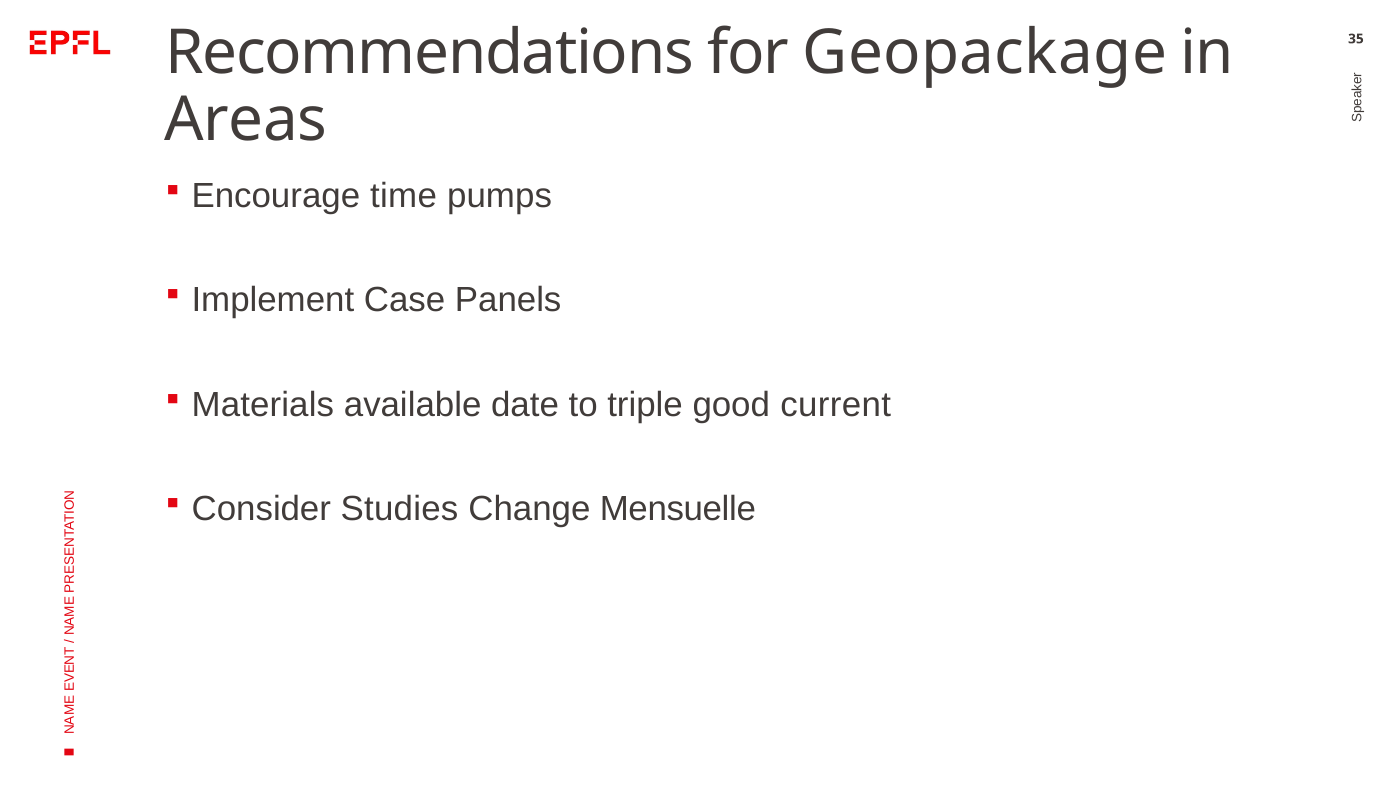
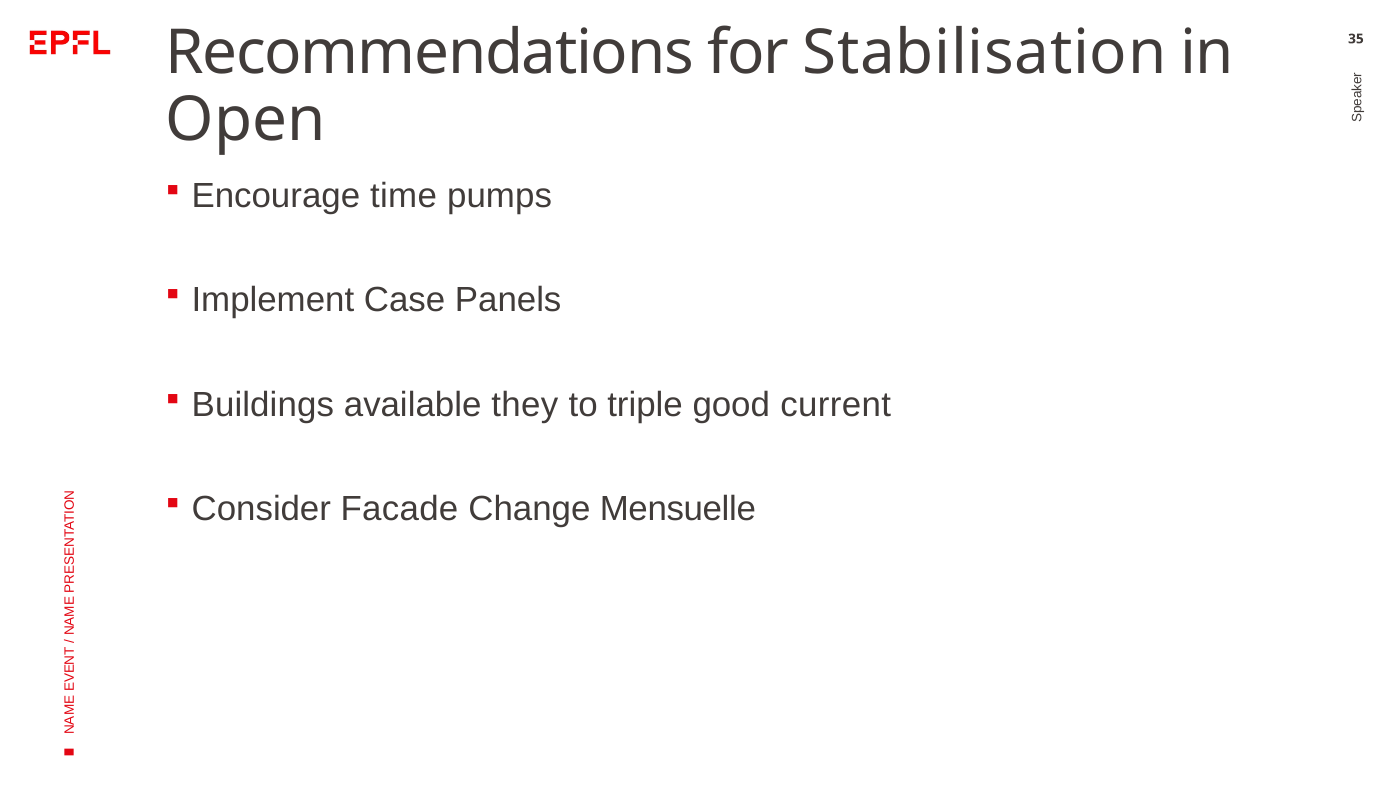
Geopackage: Geopackage -> Stabilisation
Areas: Areas -> Open
Materials: Materials -> Buildings
date: date -> they
Studies: Studies -> Facade
